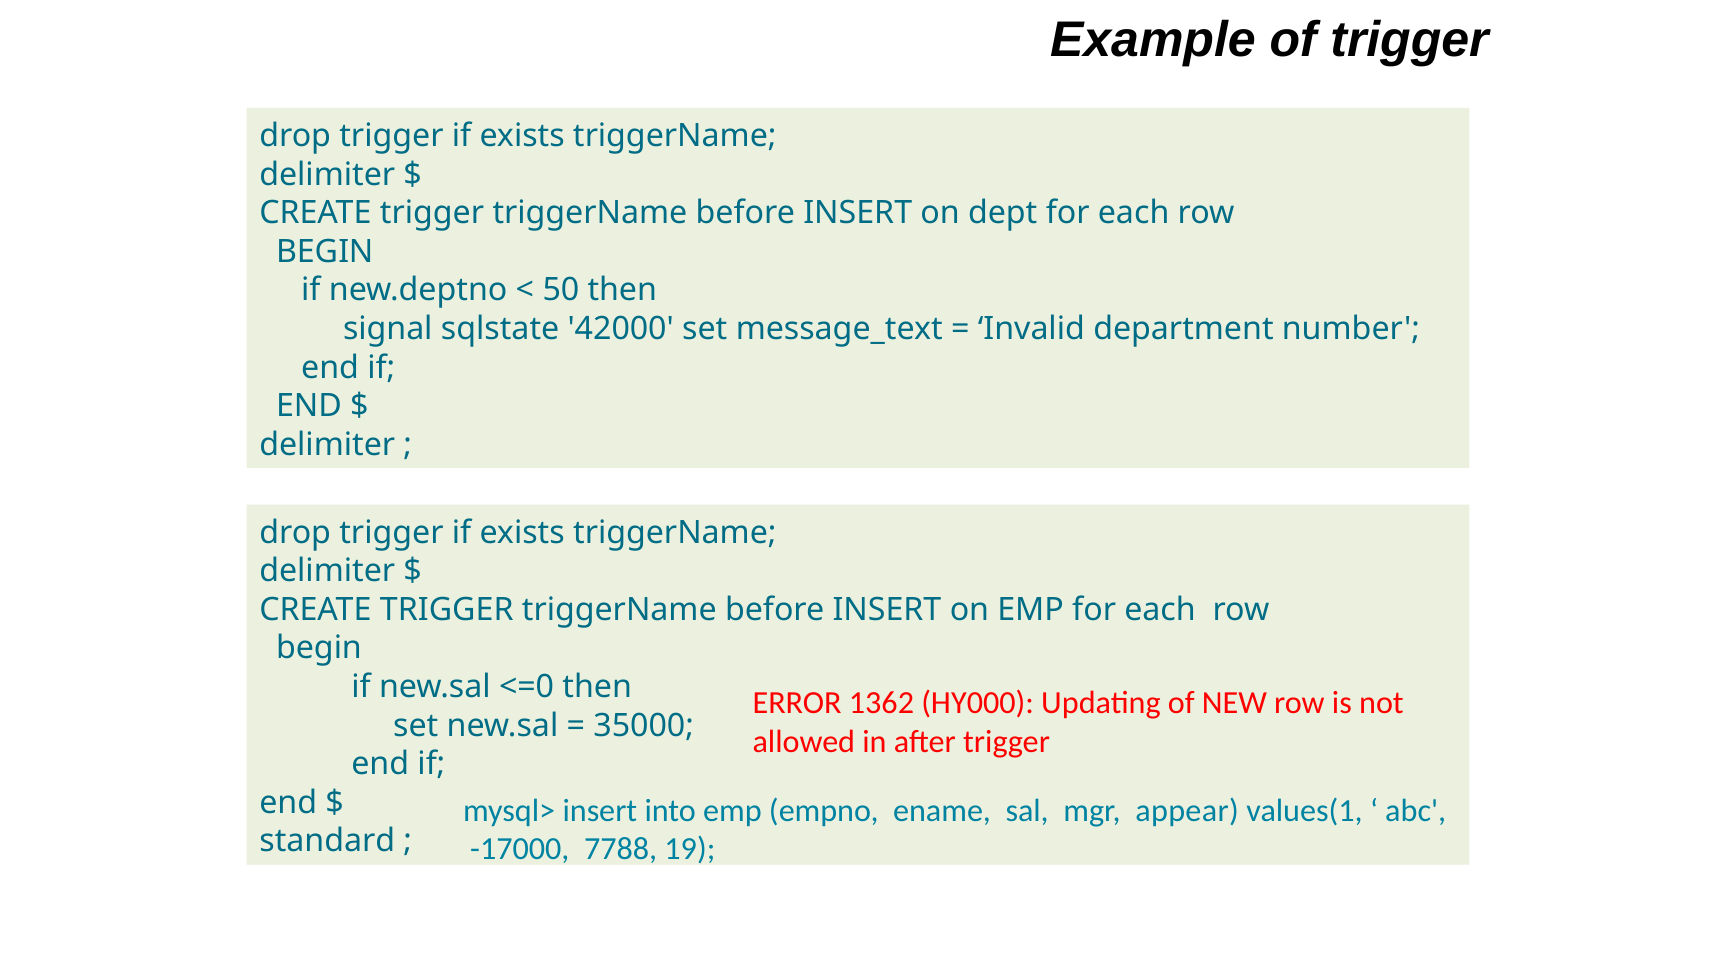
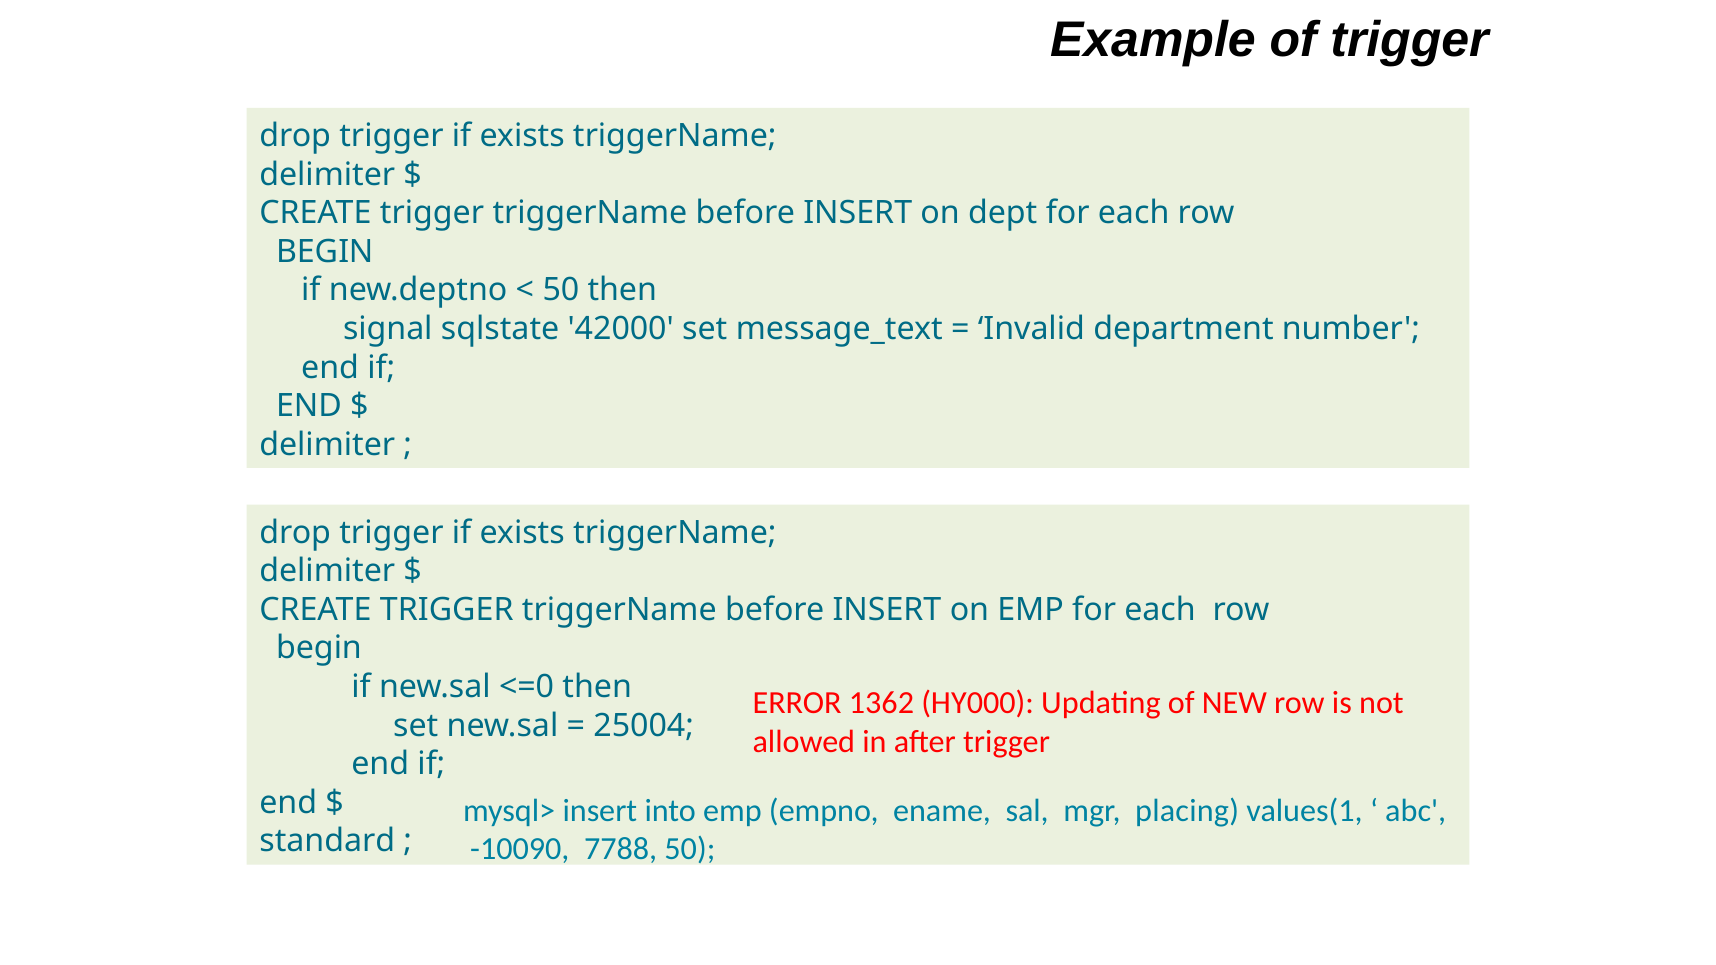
35000: 35000 -> 25004
appear: appear -> placing
-17000: -17000 -> -10090
7788 19: 19 -> 50
